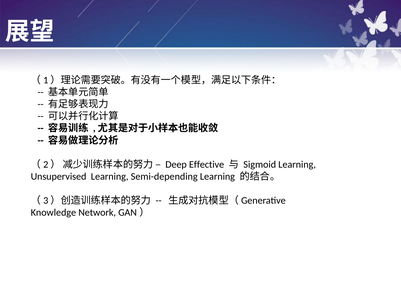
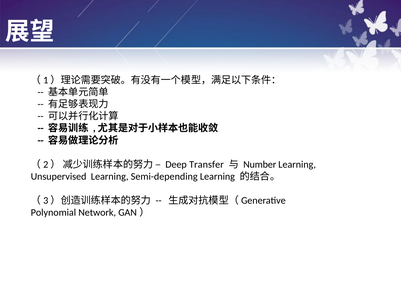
Effective: Effective -> Transfer
Sigmoid: Sigmoid -> Number
Knowledge: Knowledge -> Polynomial
